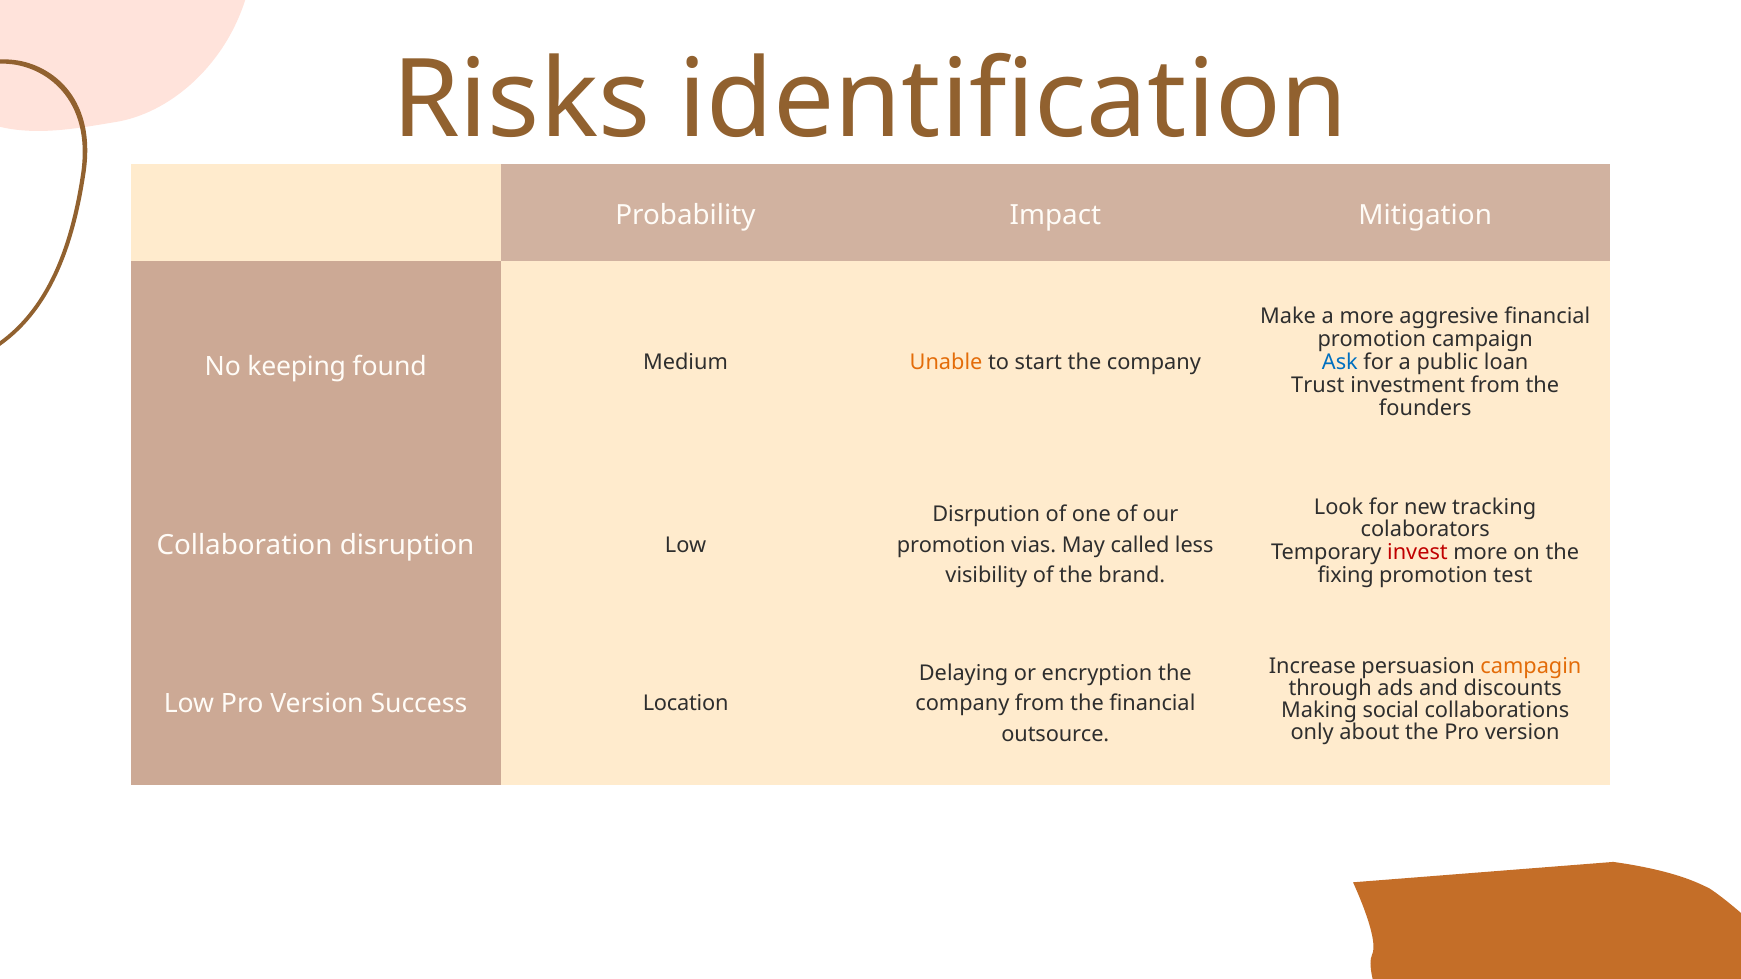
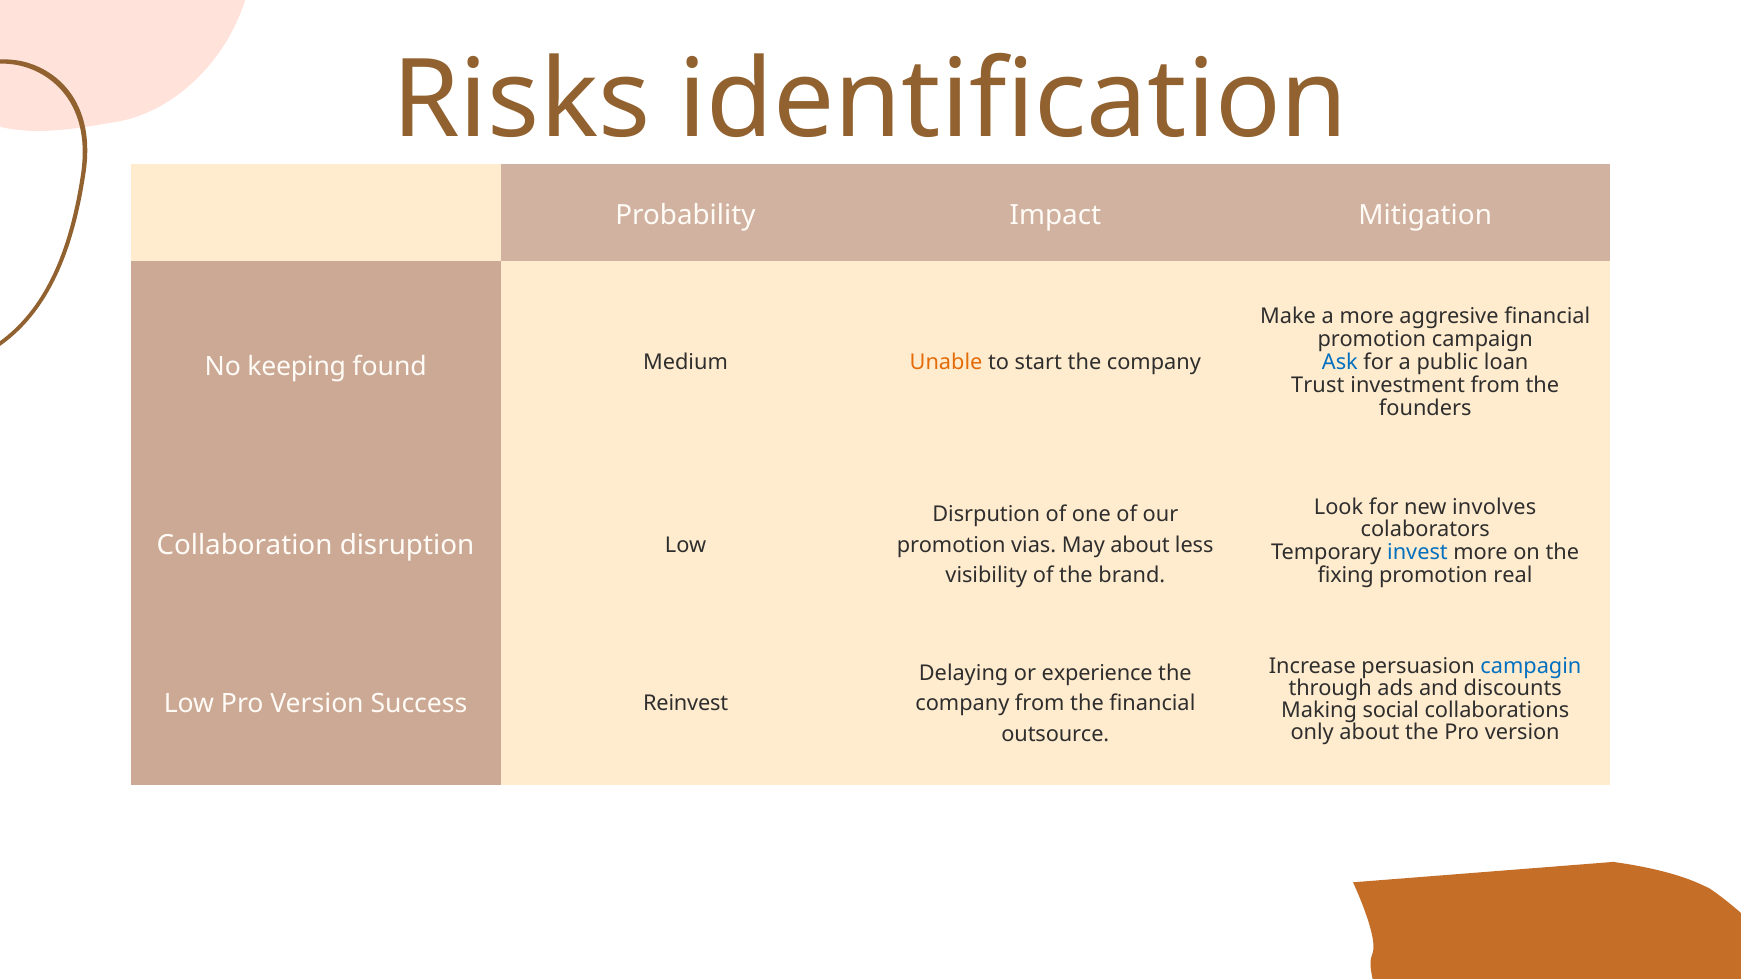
tracking: tracking -> involves
May called: called -> about
invest colour: red -> blue
test: test -> real
campagin colour: orange -> blue
encryption: encryption -> experience
Location: Location -> Reinvest
